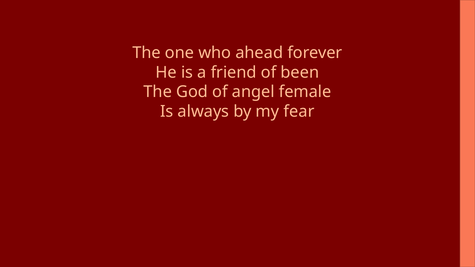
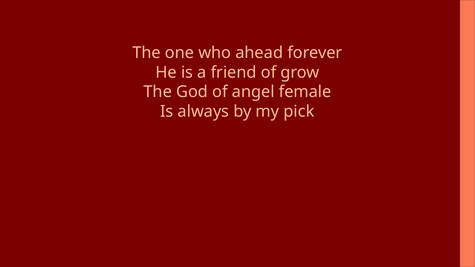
been: been -> grow
fear: fear -> pick
